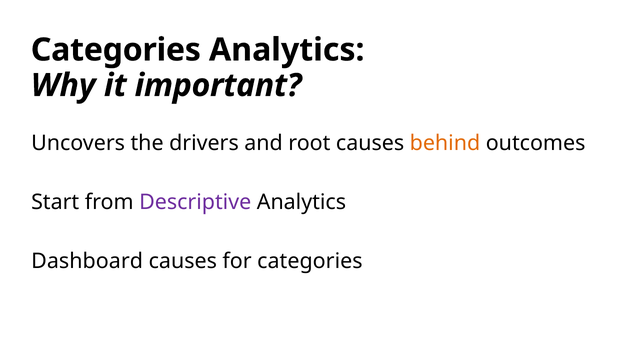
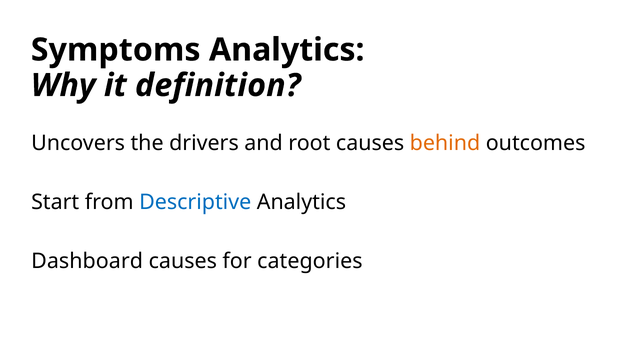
Categories at (116, 50): Categories -> Symptoms
important: important -> definition
Descriptive colour: purple -> blue
